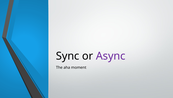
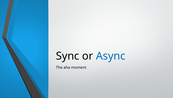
Async colour: purple -> blue
